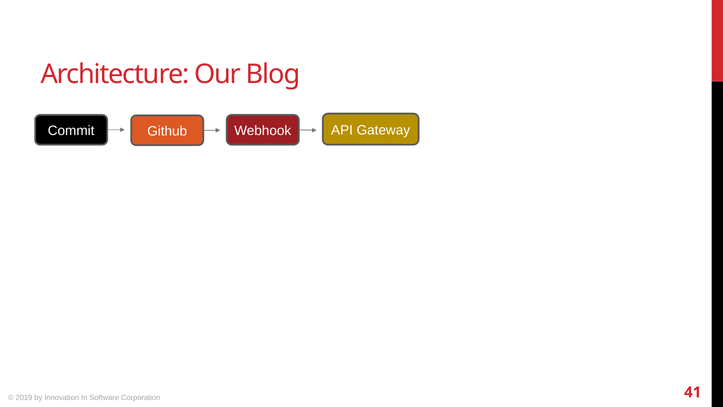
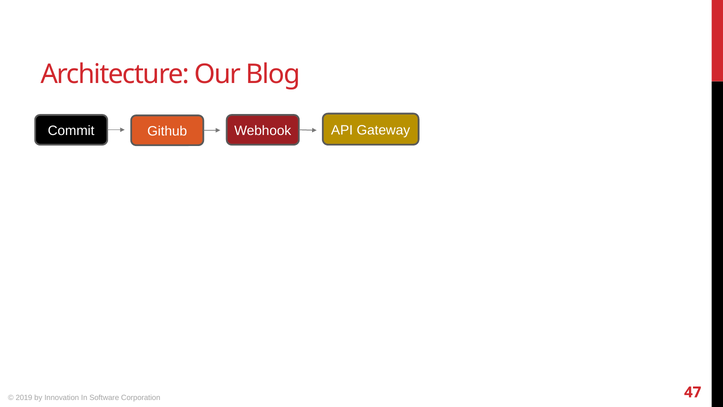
41: 41 -> 47
